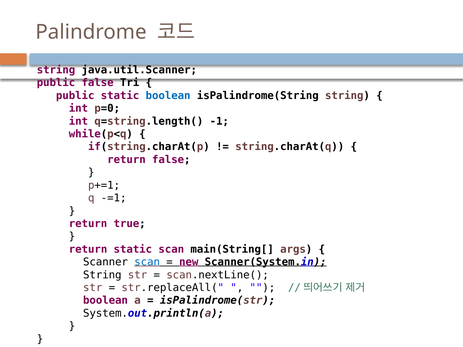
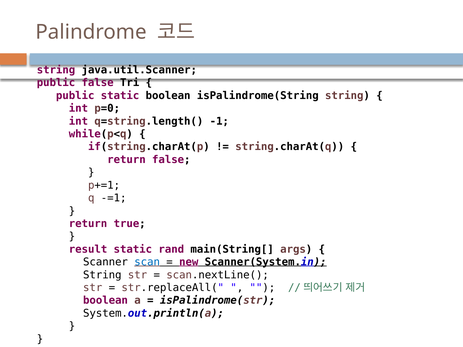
boolean at (168, 96) colour: blue -> black
return at (88, 249): return -> result
static scan: scan -> rand
